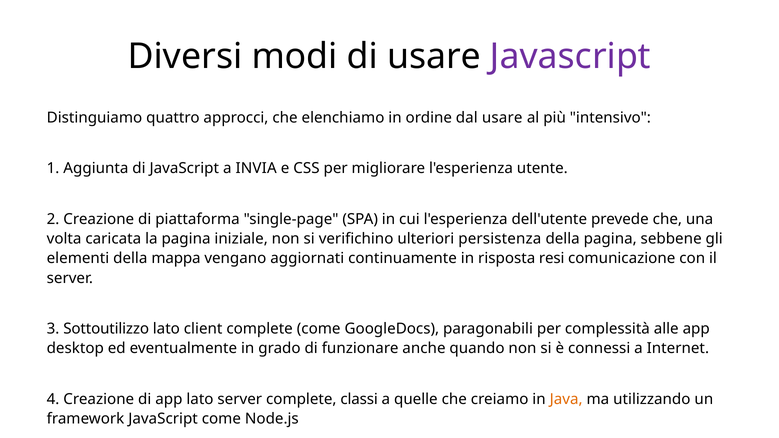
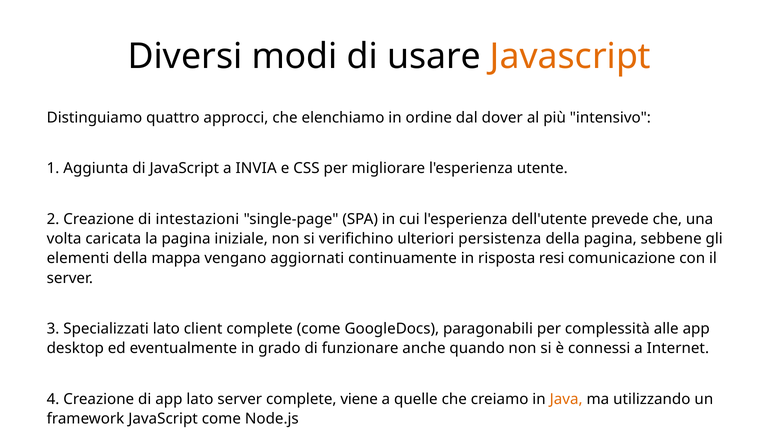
Javascript at (570, 57) colour: purple -> orange
dal usare: usare -> dover
piattaforma: piattaforma -> intestazioni
Sottoutilizzo: Sottoutilizzo -> Specializzati
classi: classi -> viene
